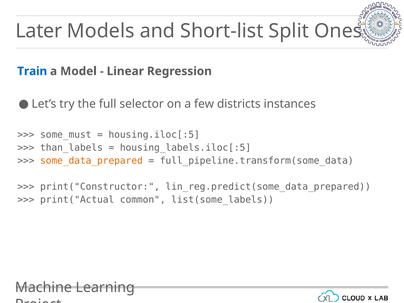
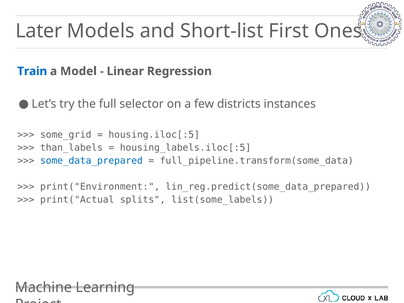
Split: Split -> First
some_must: some_must -> some_grid
some_data_prepared colour: orange -> blue
print("Constructor: print("Constructor -> print("Environment
common: common -> splits
